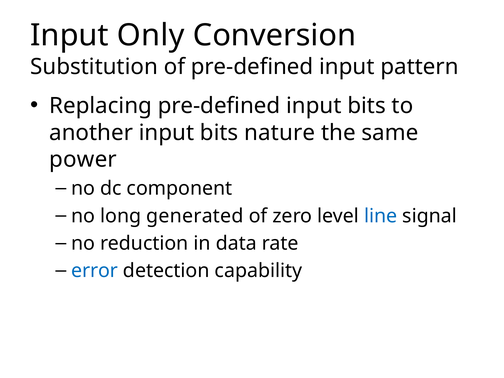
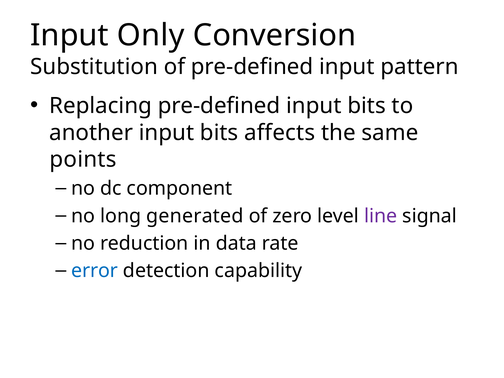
nature: nature -> affects
power: power -> points
line colour: blue -> purple
